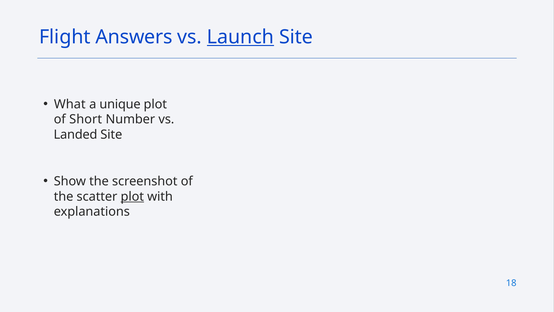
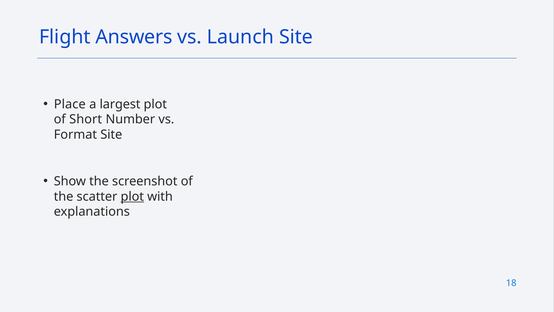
Launch underline: present -> none
What: What -> Place
unique: unique -> largest
Landed: Landed -> Format
